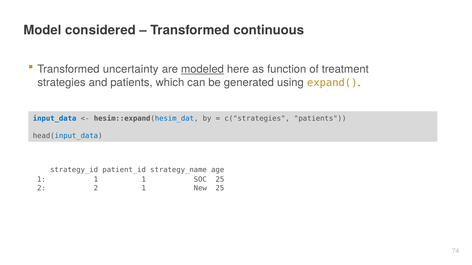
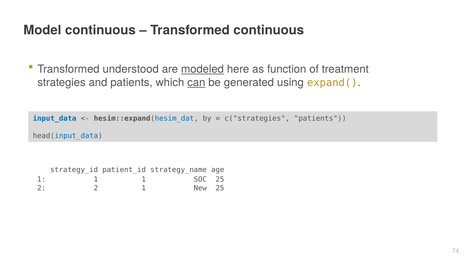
Model considered: considered -> continuous
uncertainty: uncertainty -> understood
can underline: none -> present
